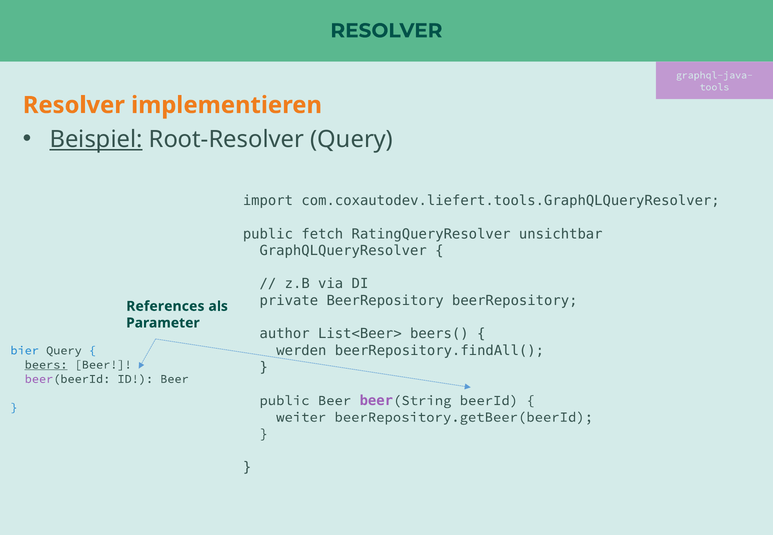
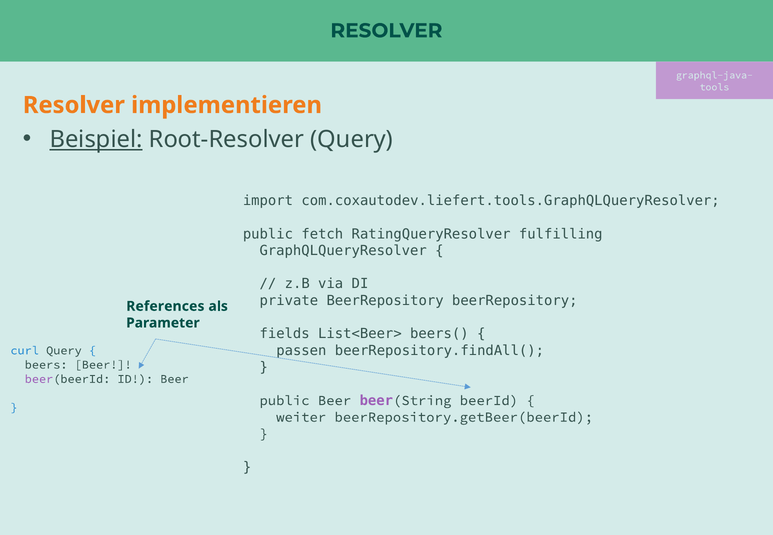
unsichtbar: unsichtbar -> fulfilling
author: author -> fields
werden: werden -> passen
bier: bier -> curl
beers underline: present -> none
